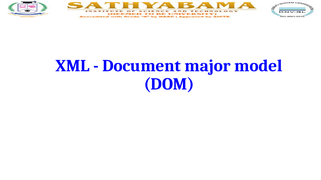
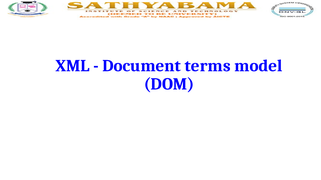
major: major -> terms
